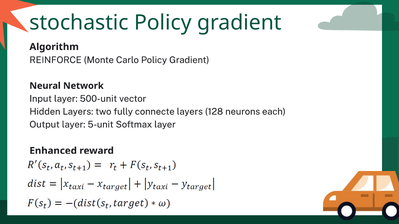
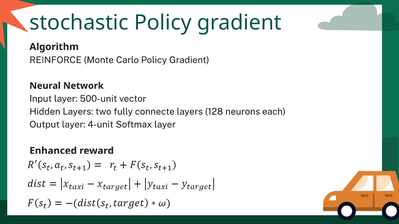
5-unit: 5-unit -> 4-unit
